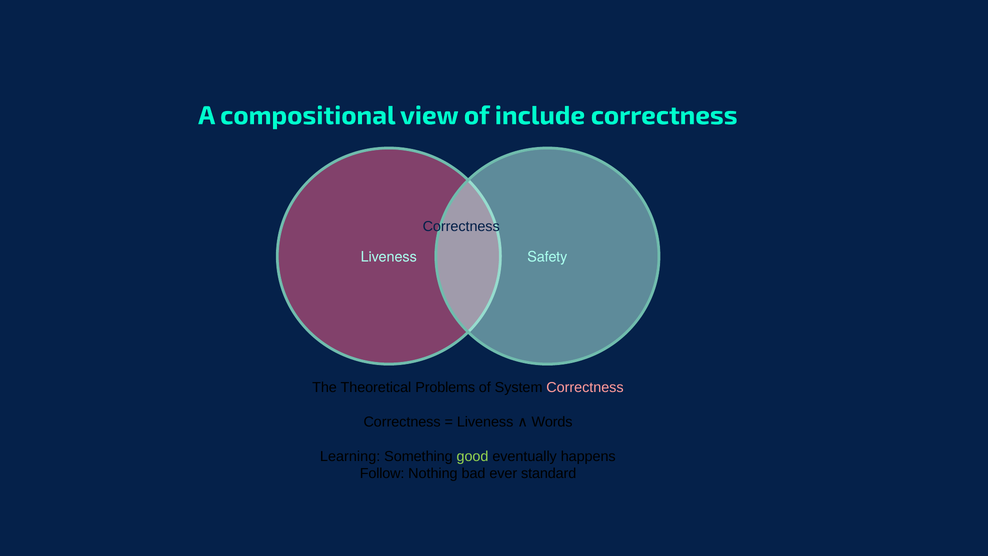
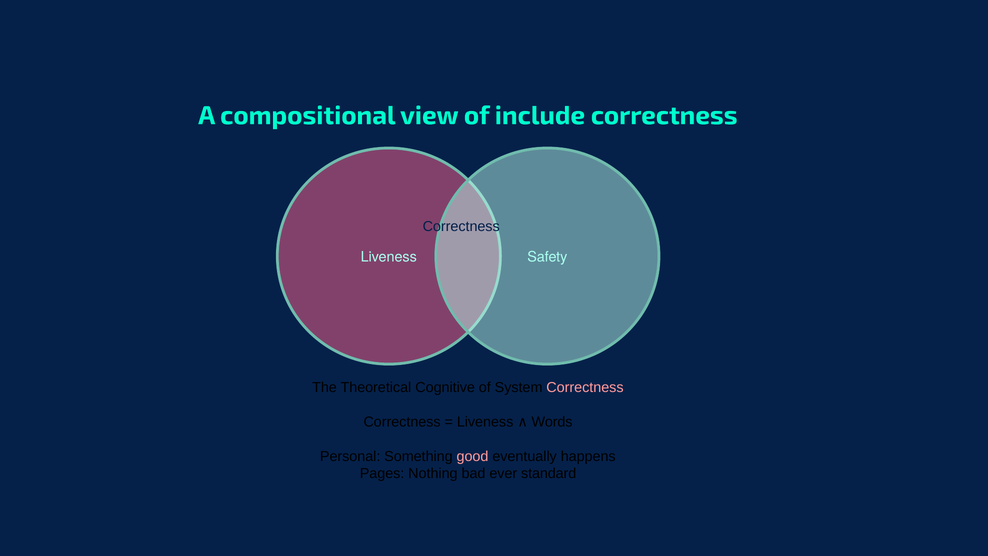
Problems: Problems -> Cognitive
Learning: Learning -> Personal
good colour: light green -> pink
Follow: Follow -> Pages
